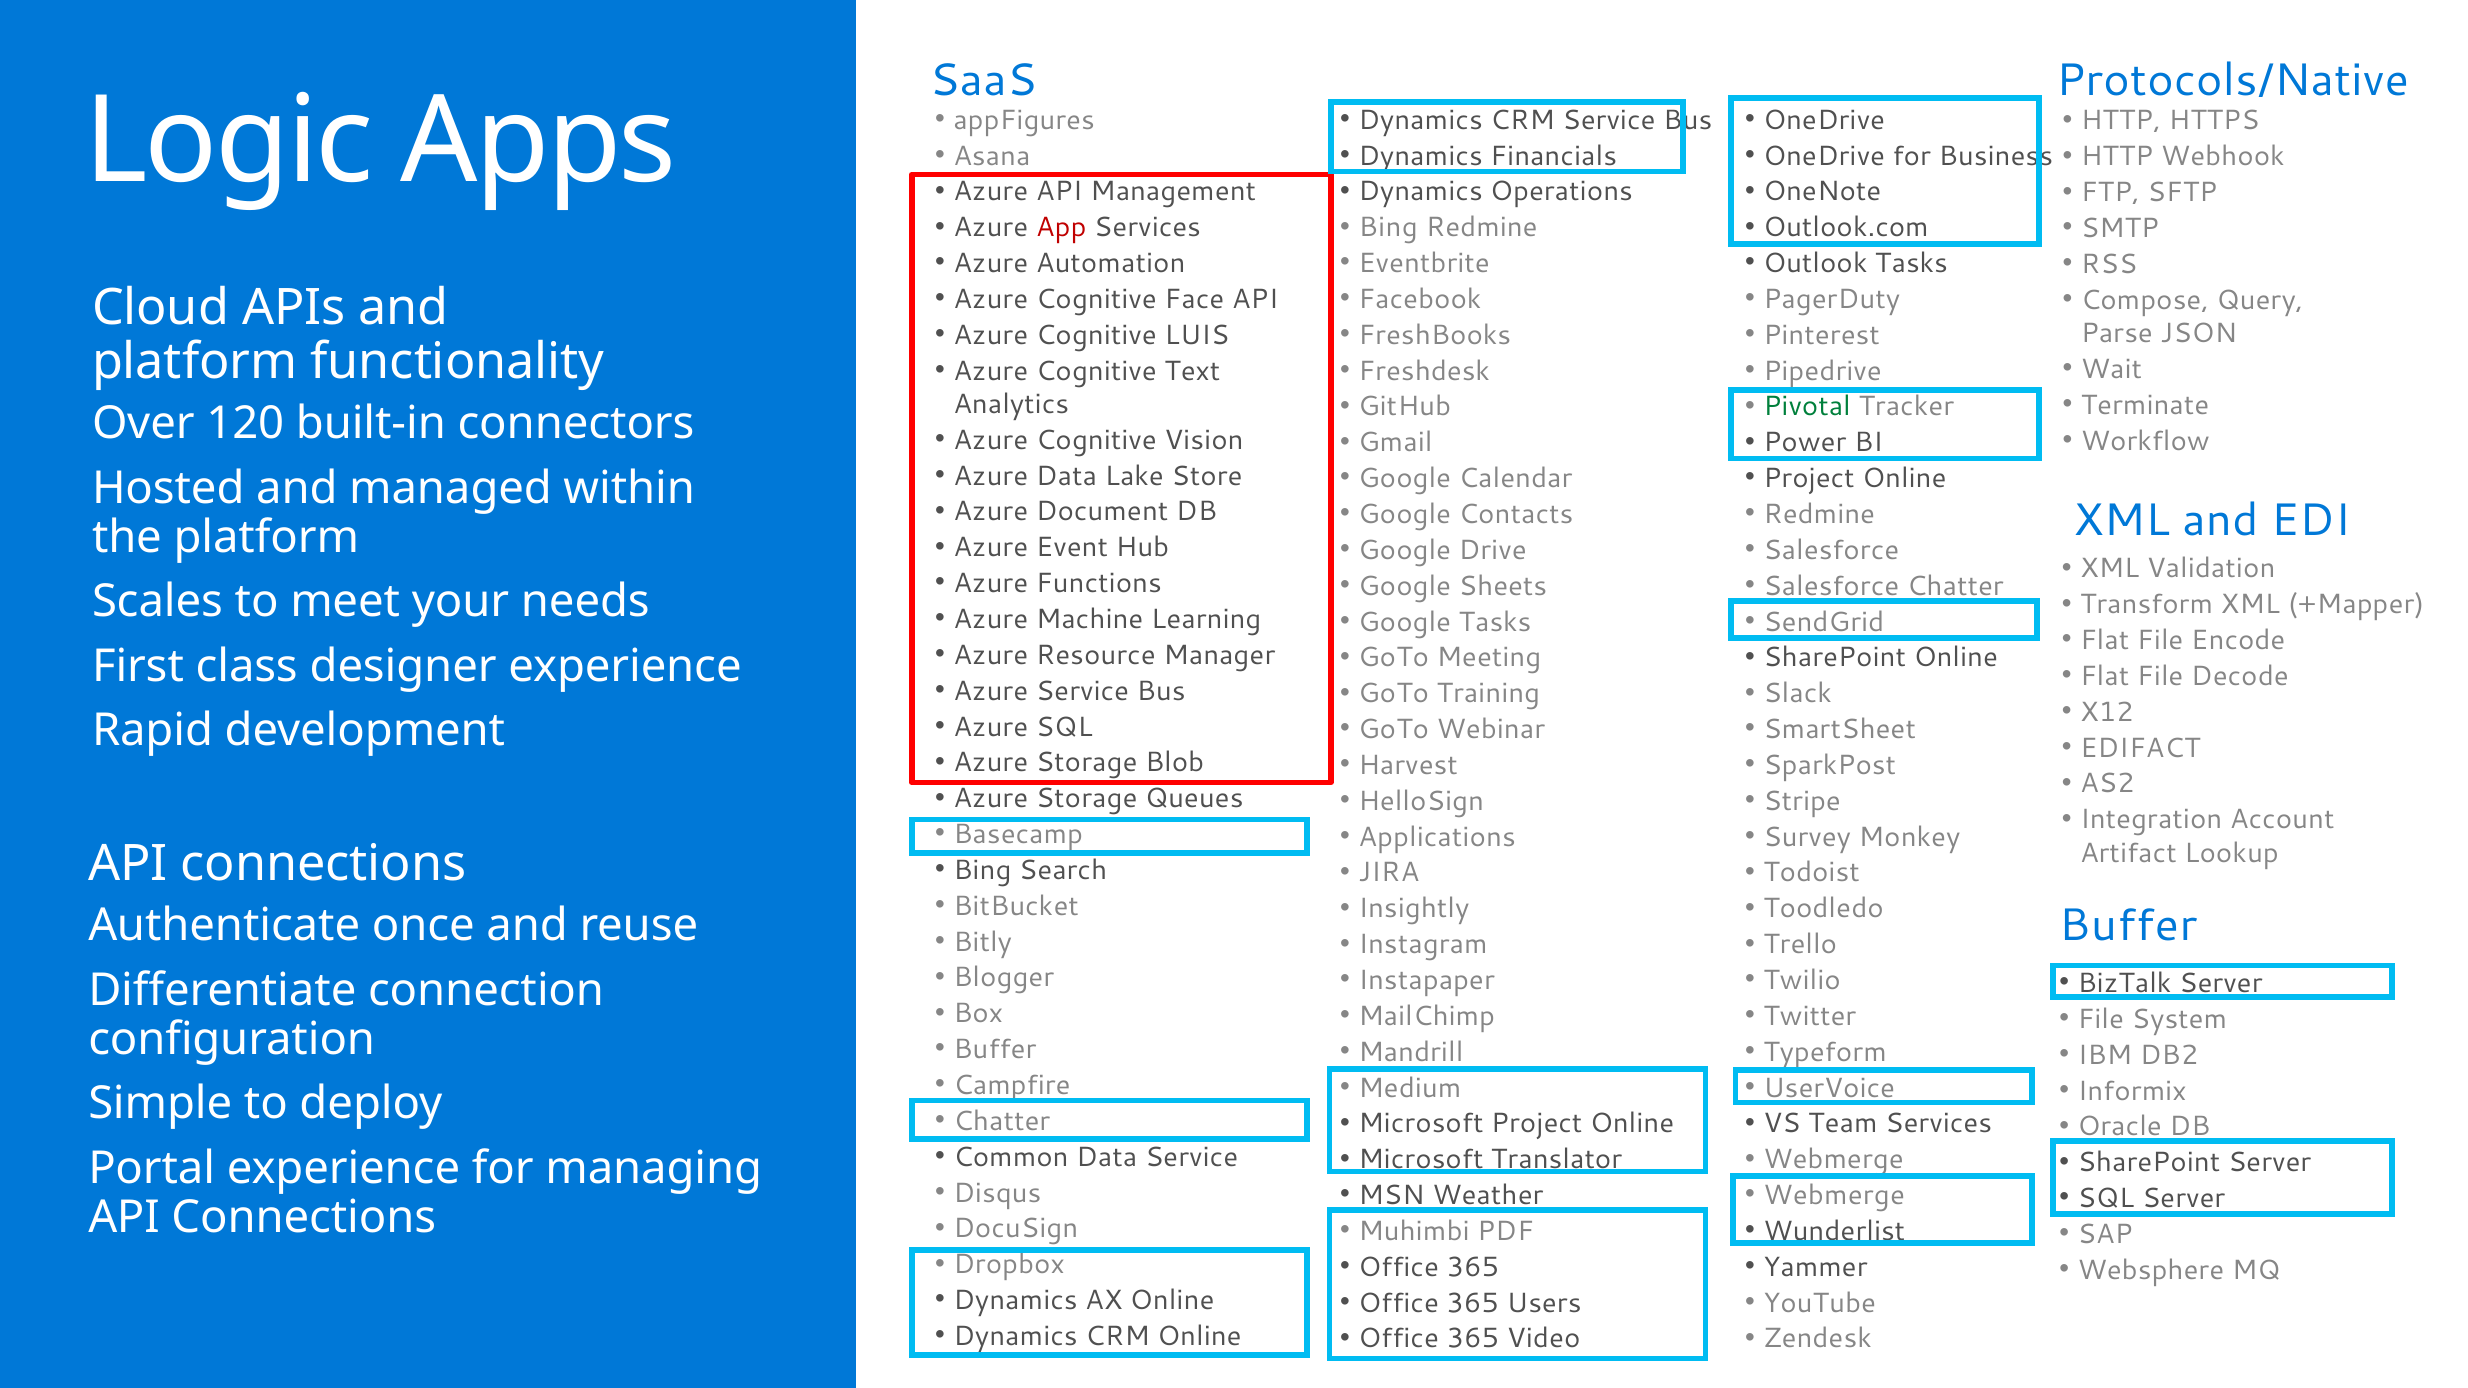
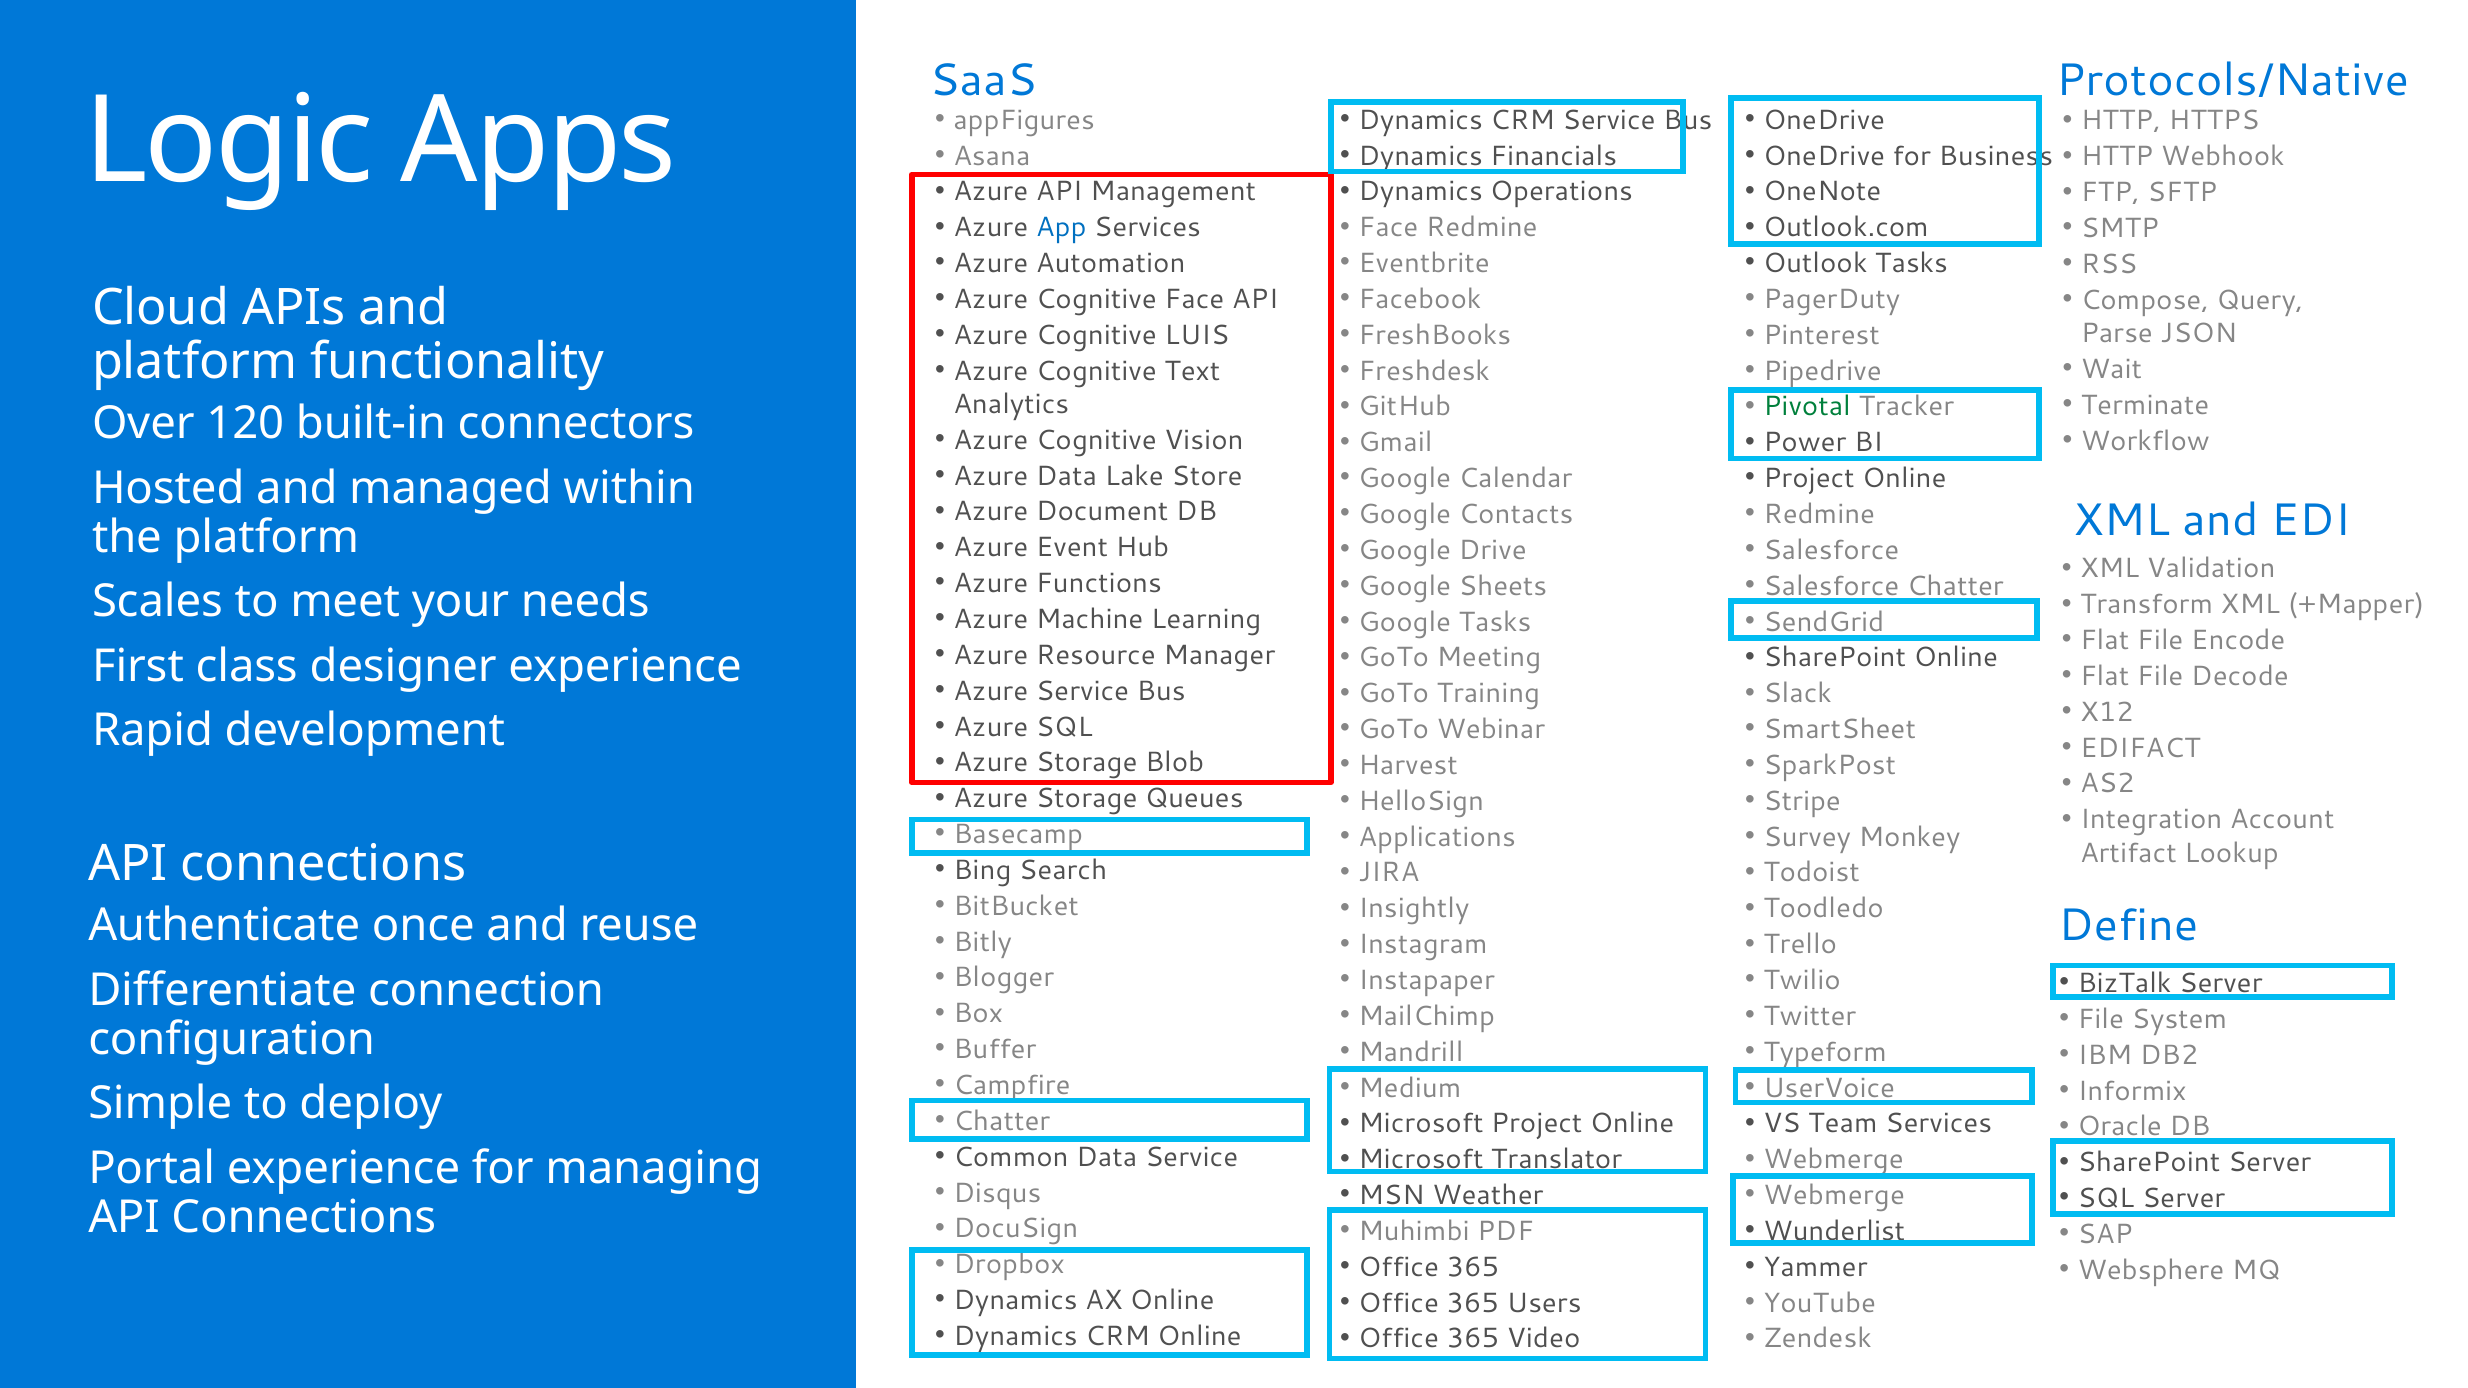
App colour: red -> blue
Bing at (1388, 228): Bing -> Face
Buffer at (2128, 926): Buffer -> Define
